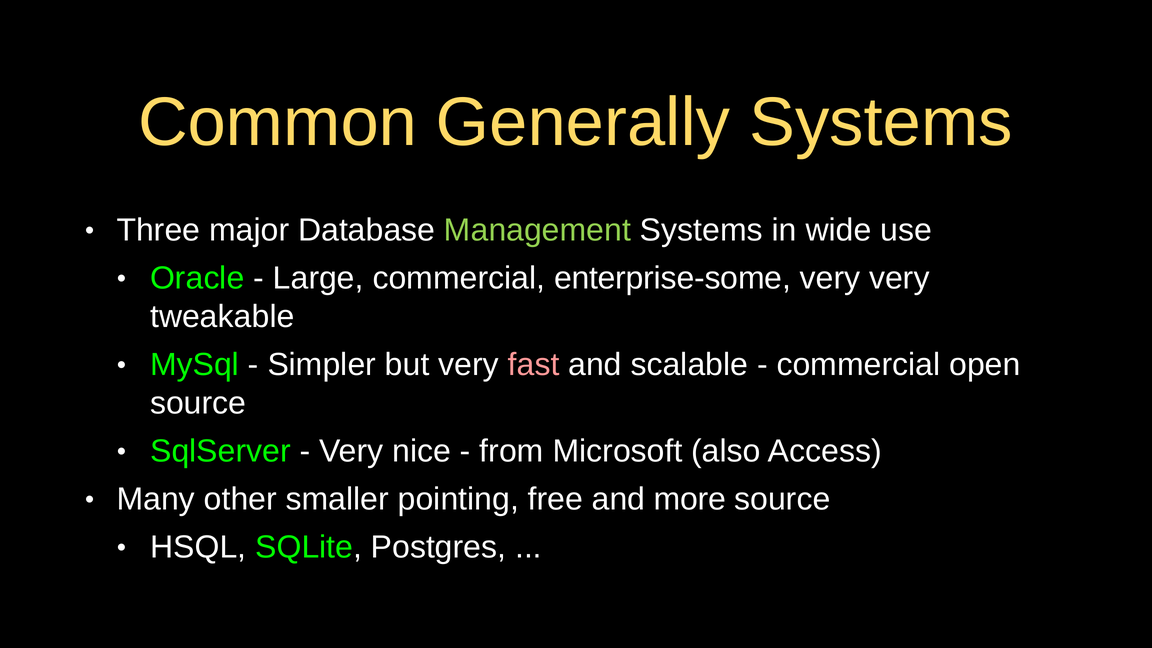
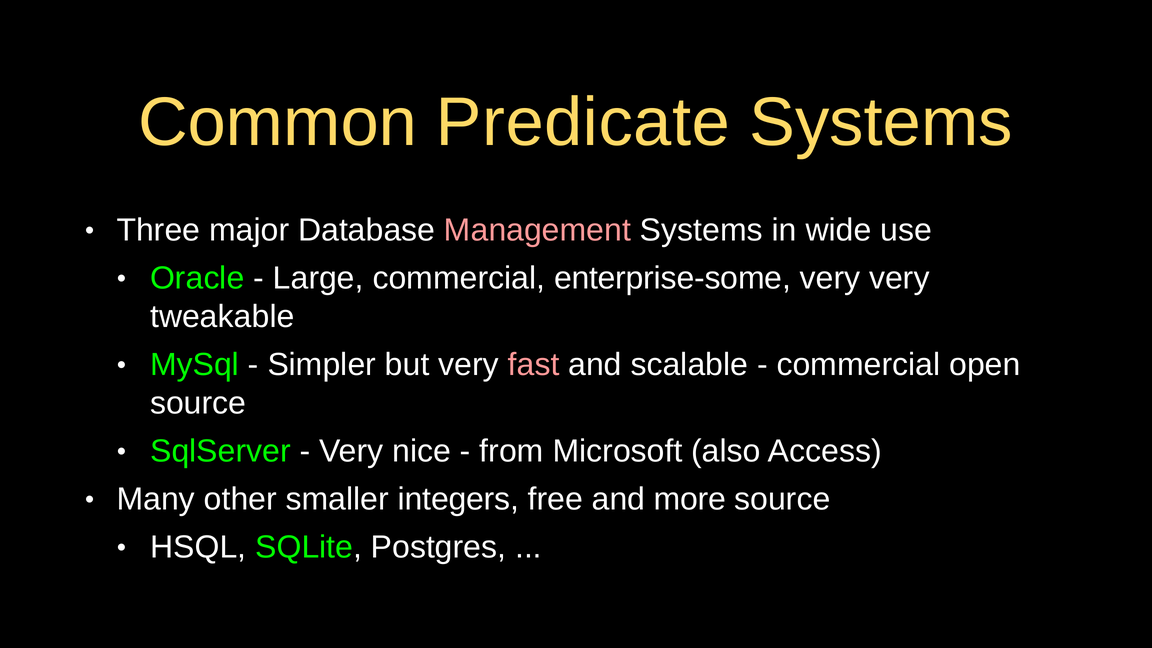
Generally: Generally -> Predicate
Management colour: light green -> pink
pointing: pointing -> integers
